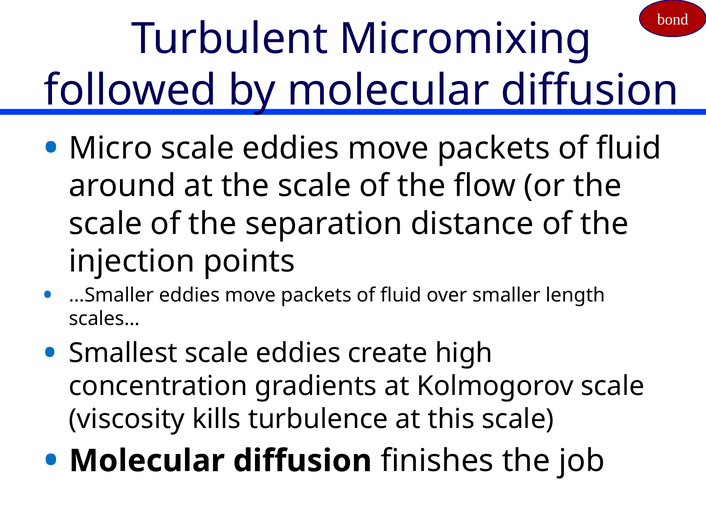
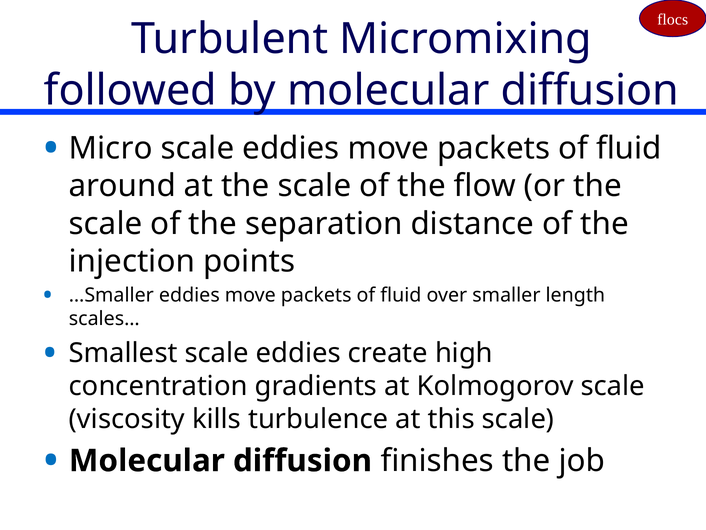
bond: bond -> flocs
